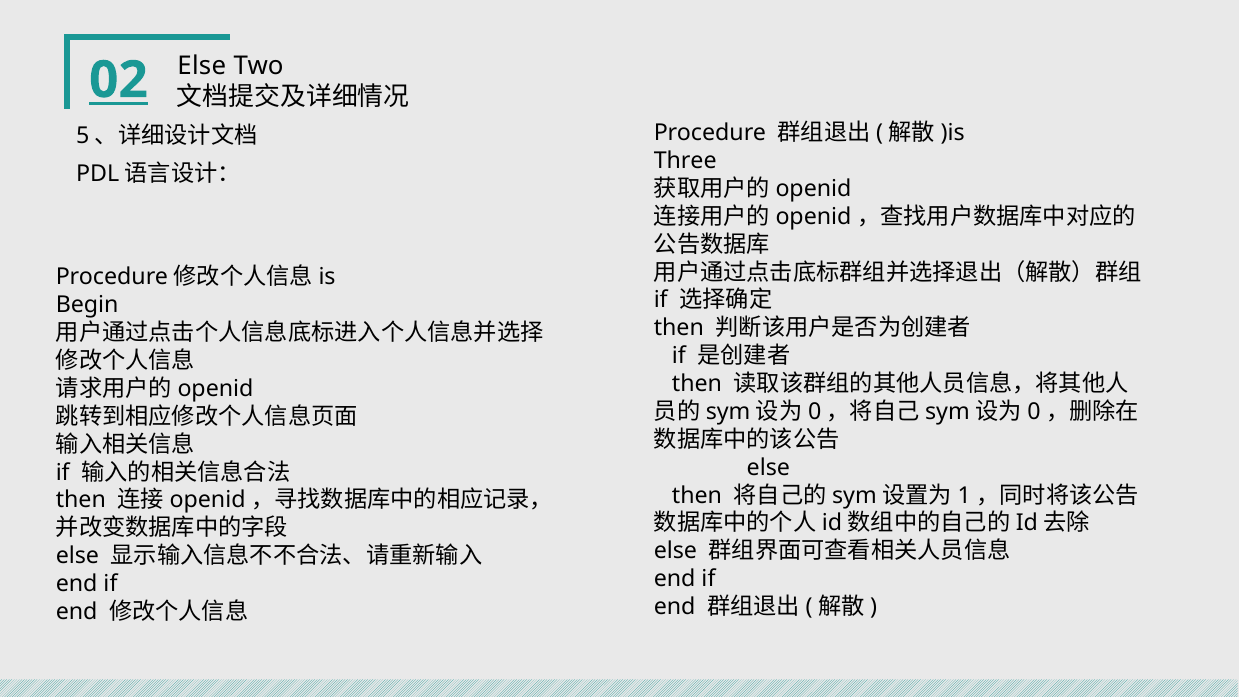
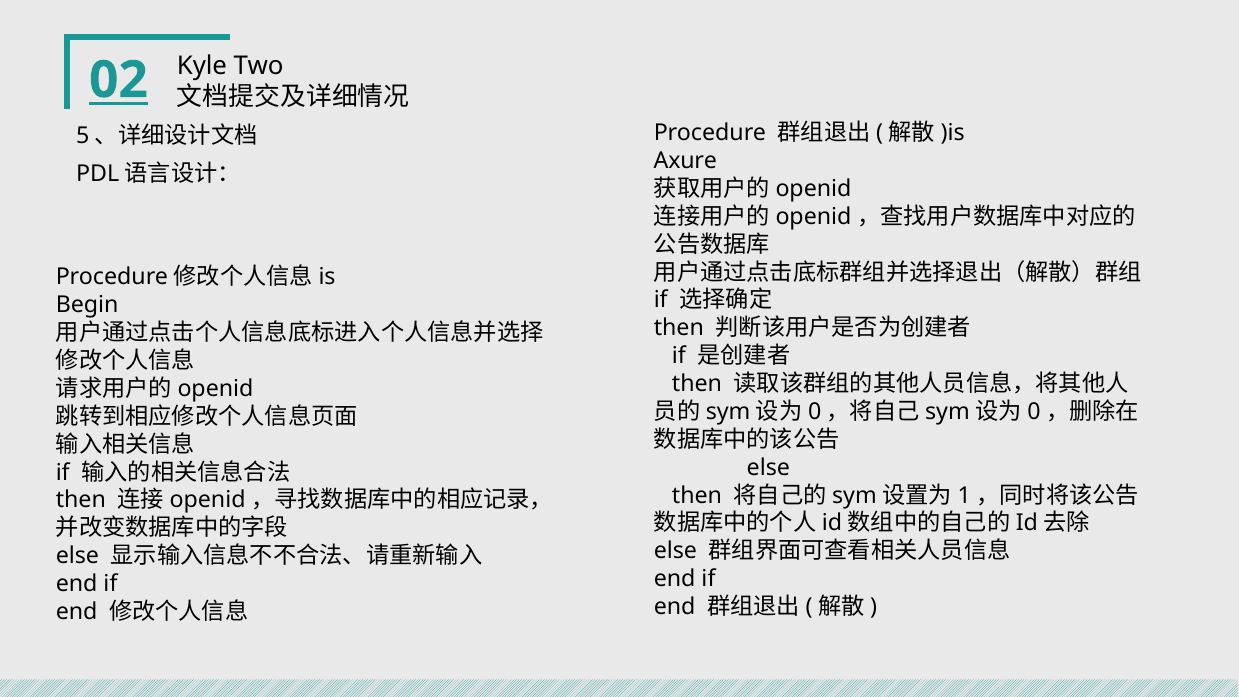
02 Else: Else -> Kyle
Three: Three -> Axure
